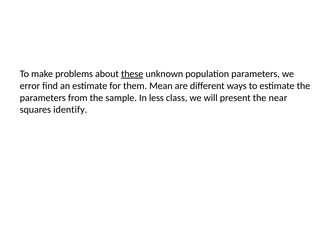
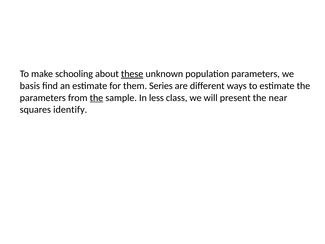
problems: problems -> schooling
error: error -> basis
Mean: Mean -> Series
the at (96, 98) underline: none -> present
